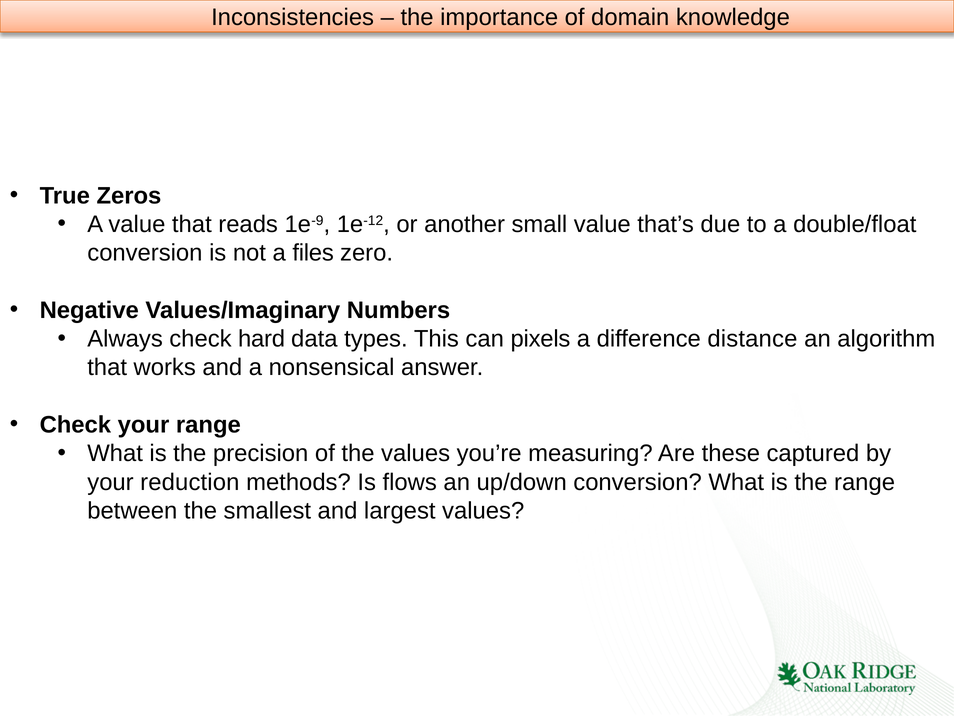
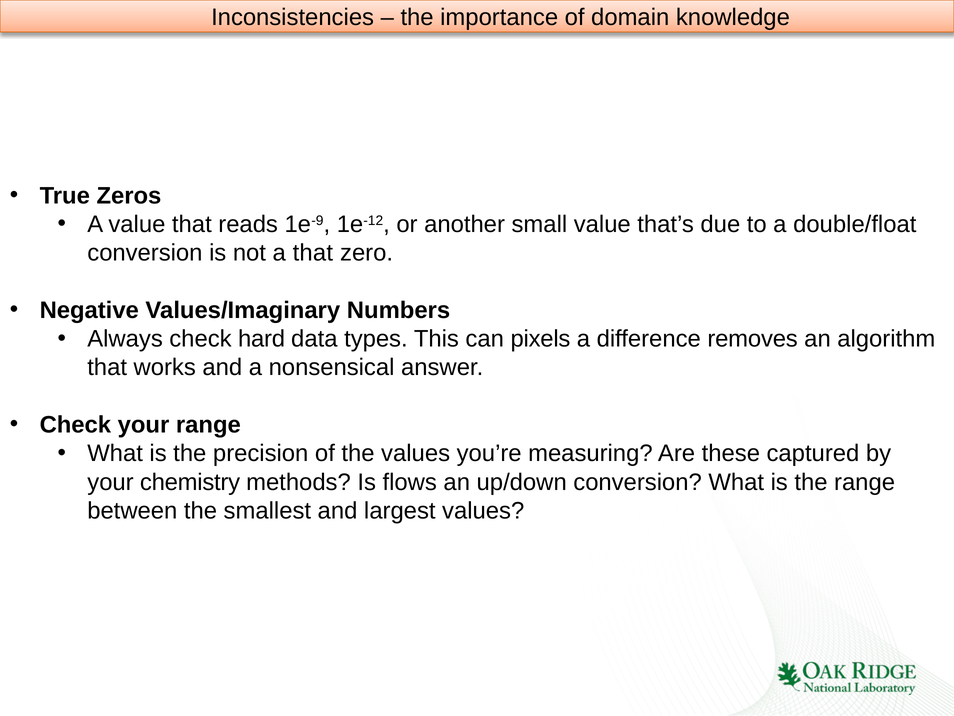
a files: files -> that
distance: distance -> removes
reduction: reduction -> chemistry
